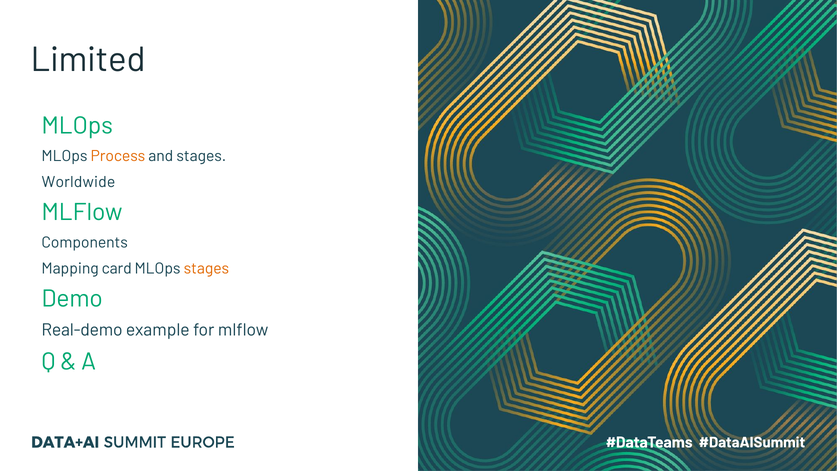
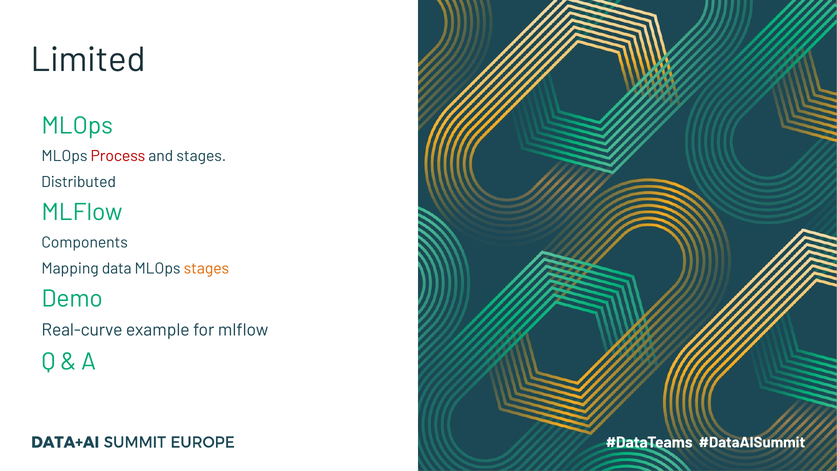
Process colour: orange -> red
Worldwide: Worldwide -> Distributed
card: card -> data
Real-demo: Real-demo -> Real-curve
